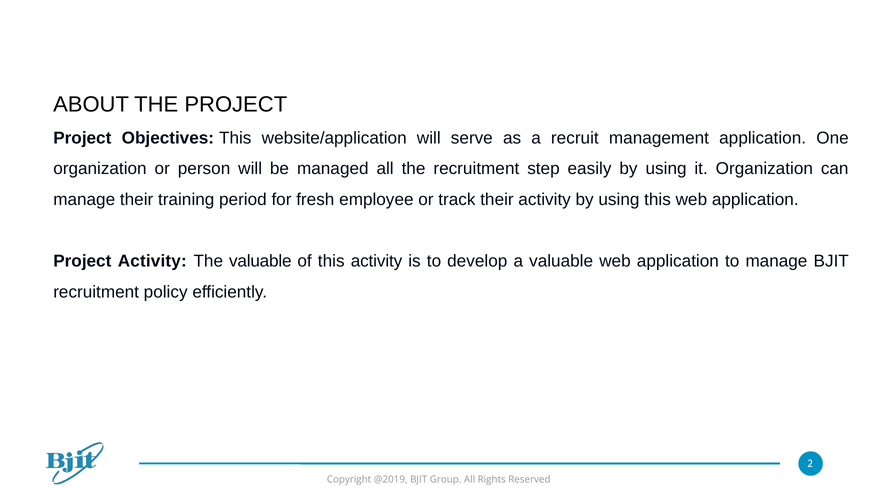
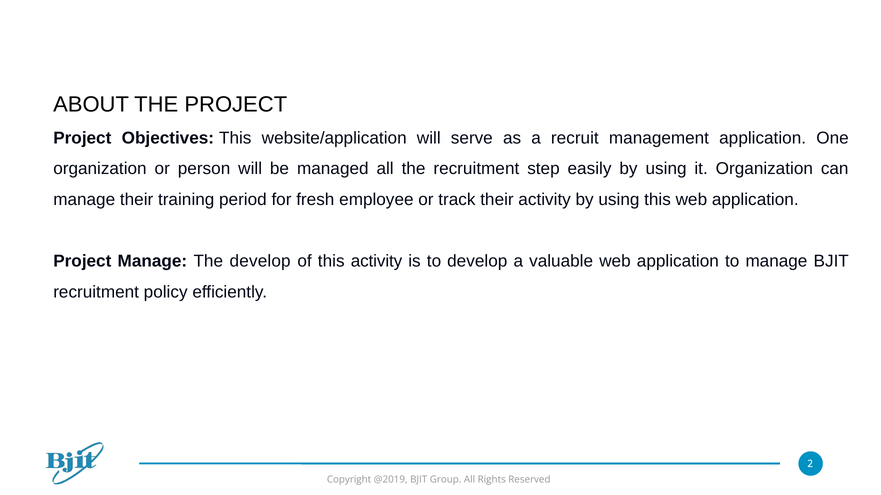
Project Activity: Activity -> Manage
The valuable: valuable -> develop
